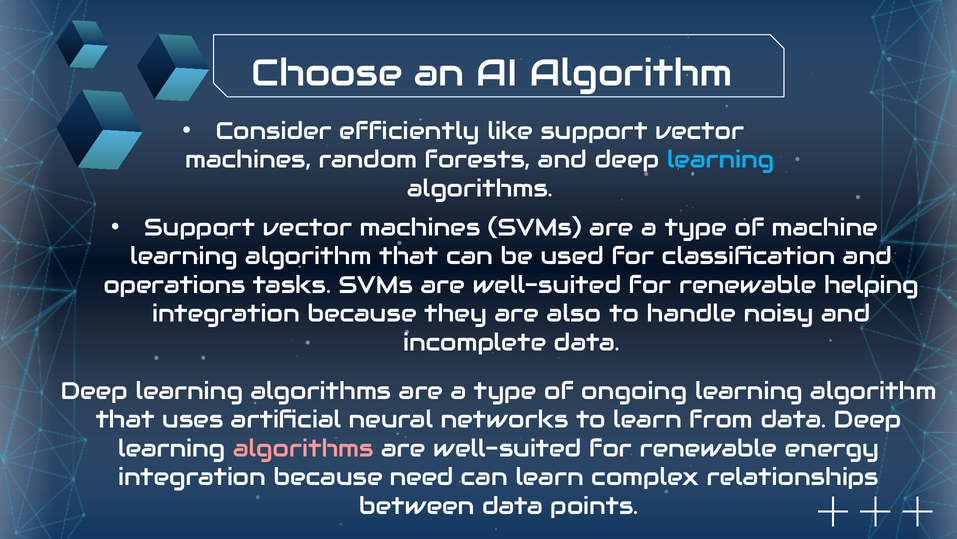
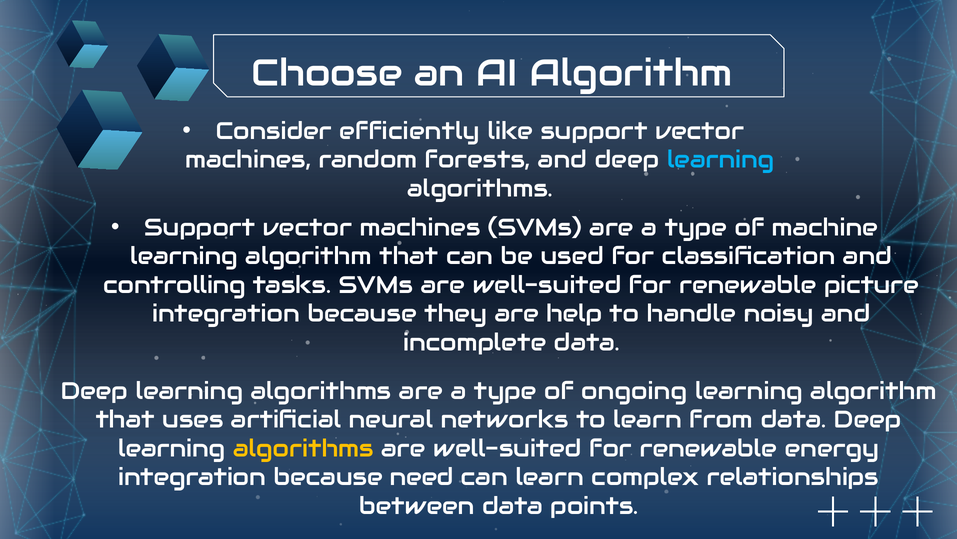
operations: operations -> controlling
helping: helping -> picture
also: also -> help
algorithms at (303, 448) colour: pink -> yellow
